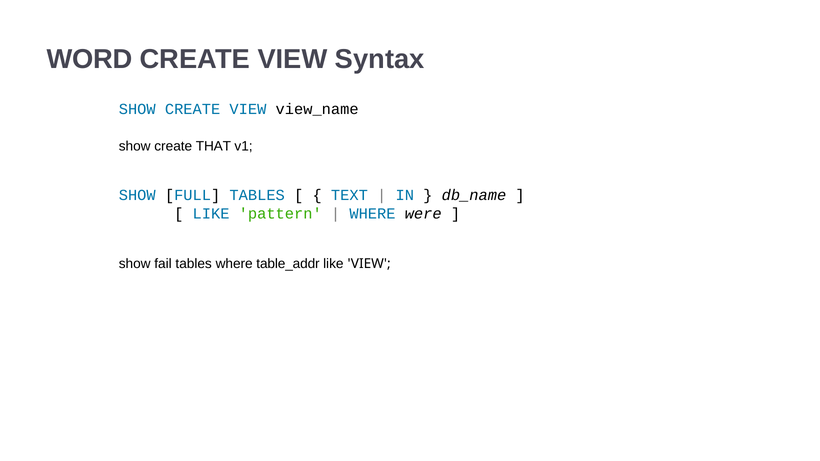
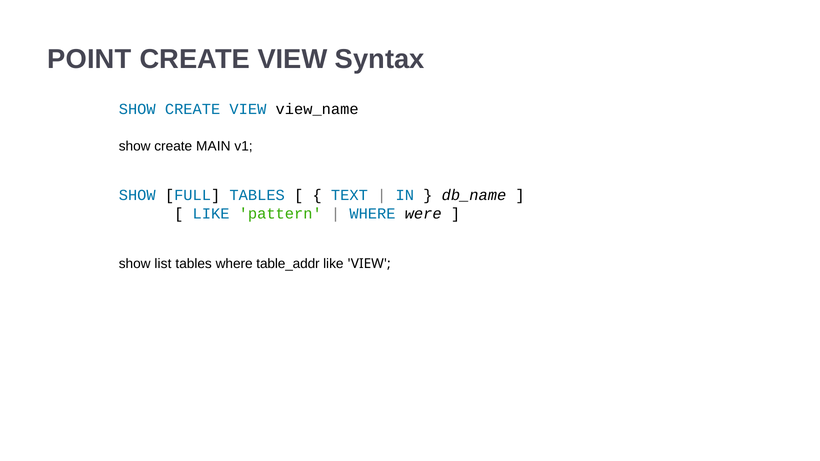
WORD: WORD -> POINT
THAT: THAT -> MAIN
fail: fail -> list
